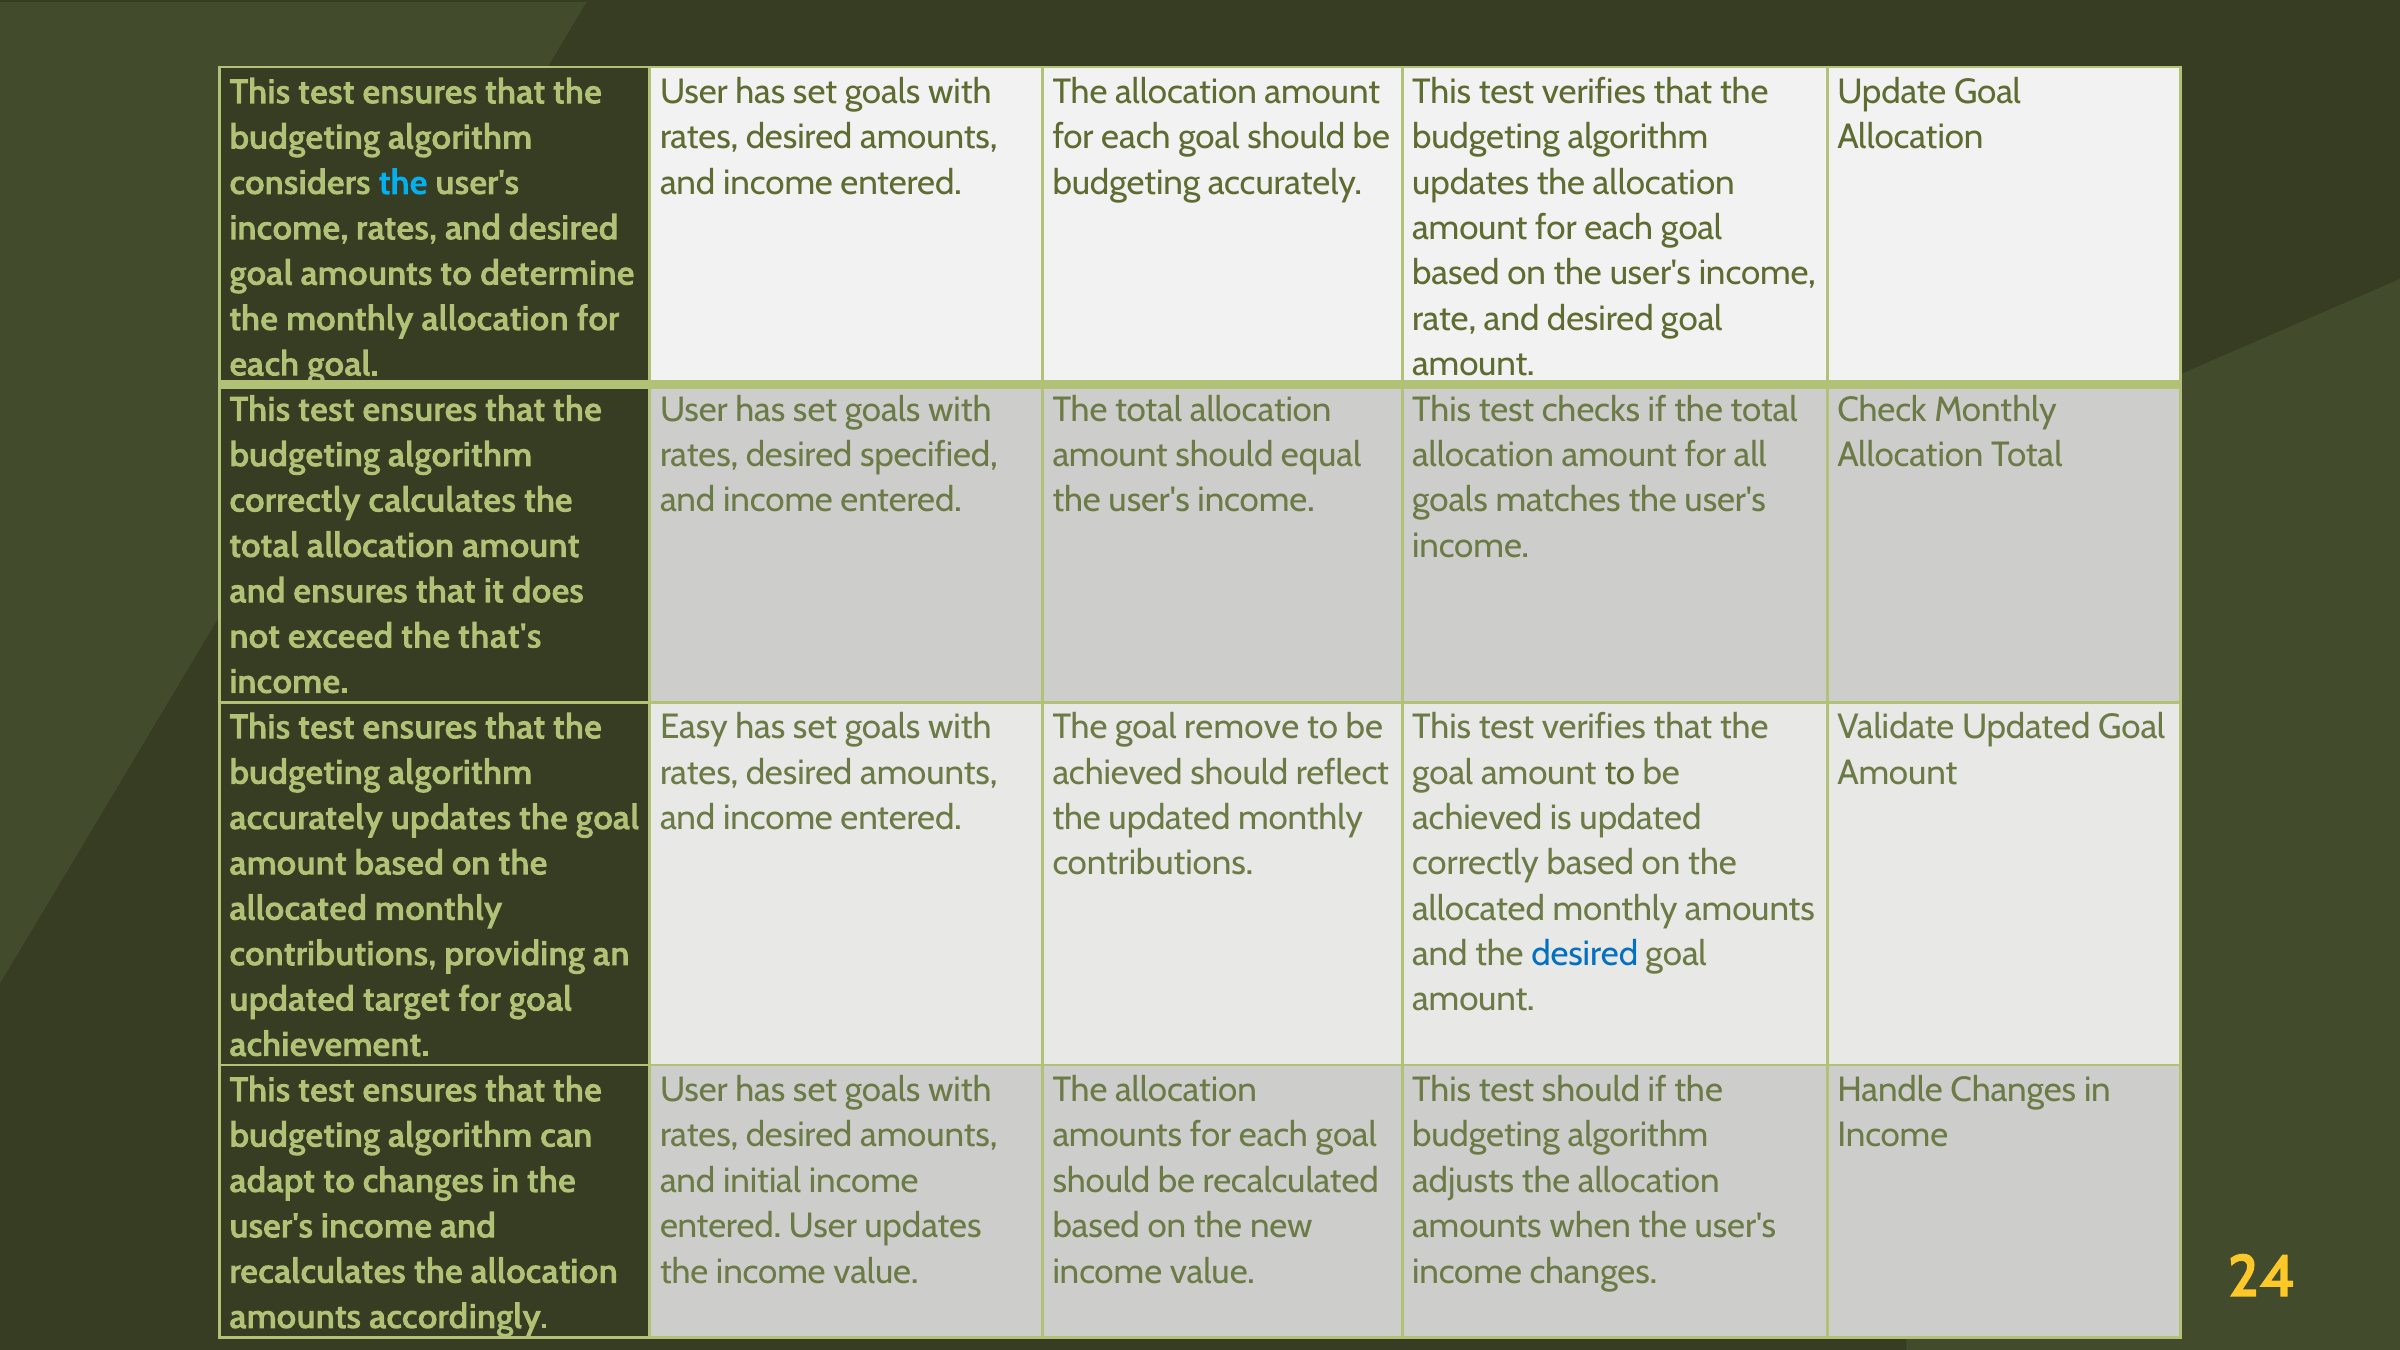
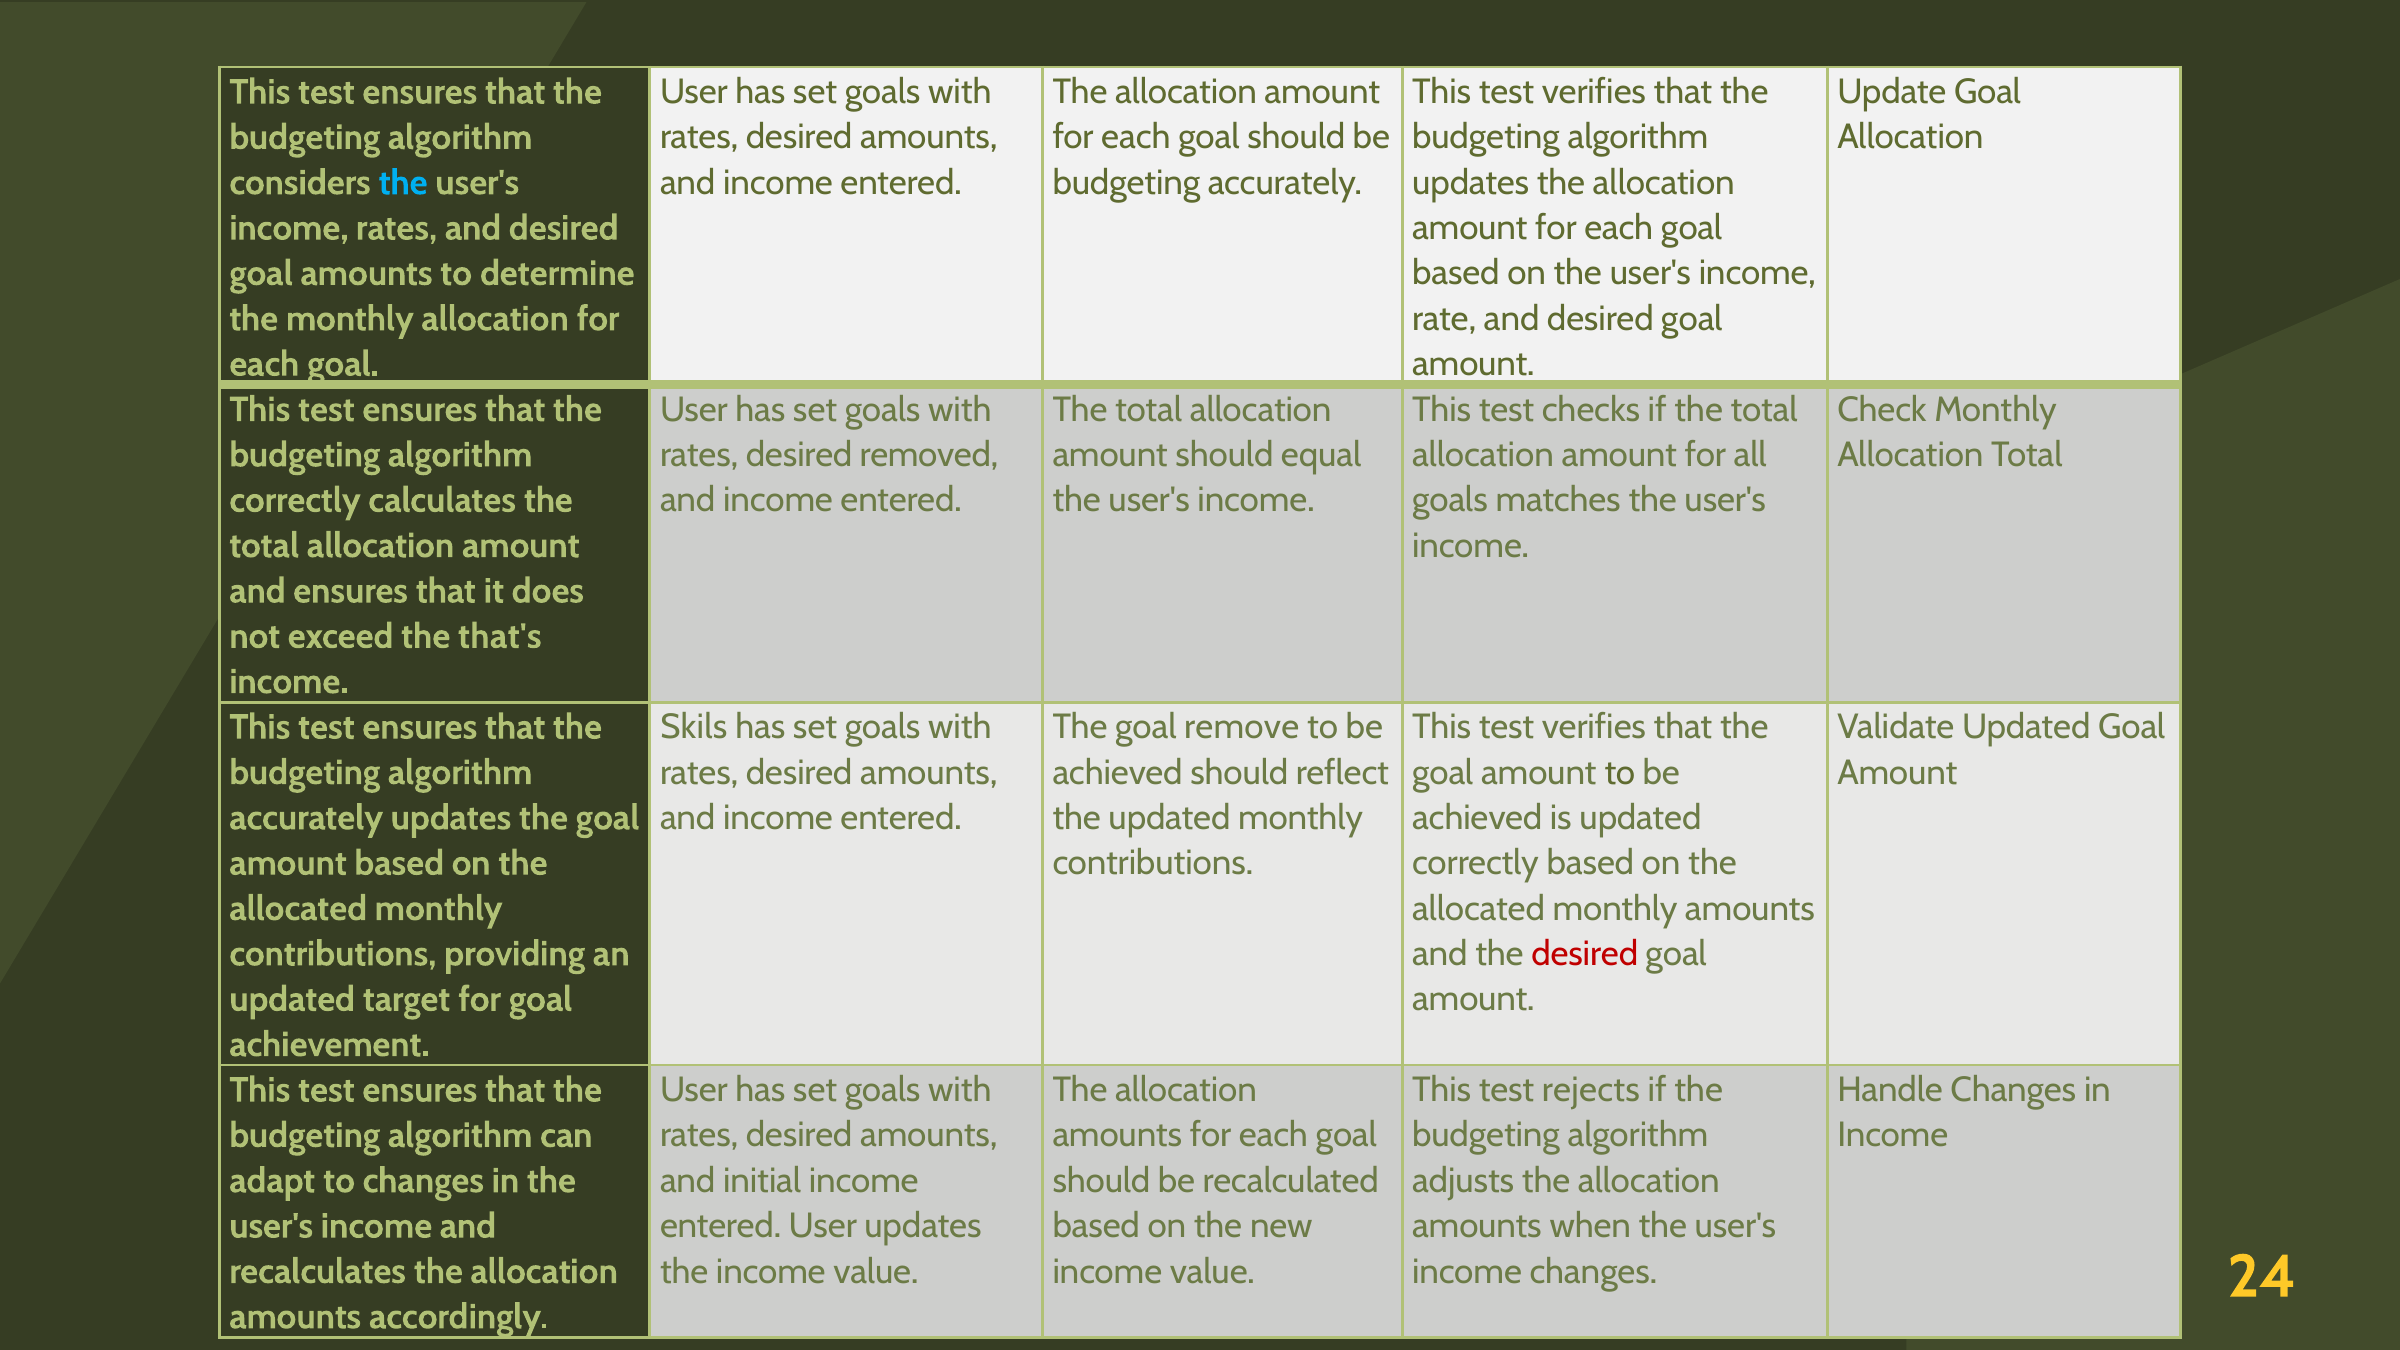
specified: specified -> removed
Easy: Easy -> Skils
desired at (1585, 954) colour: blue -> red
test should: should -> rejects
